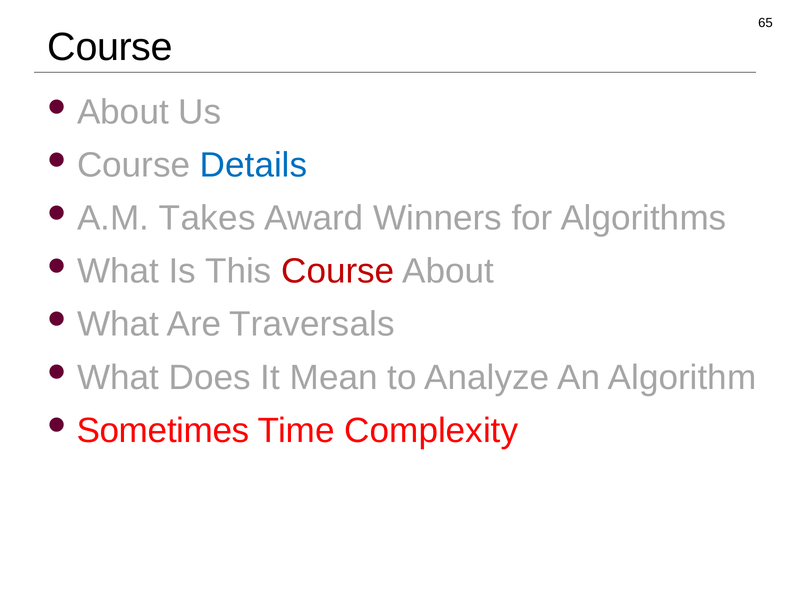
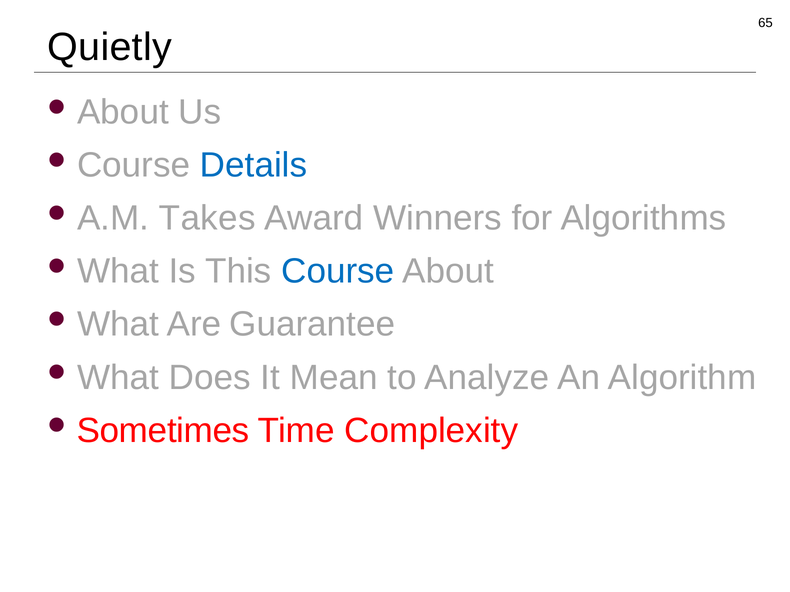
Course at (110, 47): Course -> Quietly
Course at (338, 272) colour: red -> blue
Traversals: Traversals -> Guarantee
